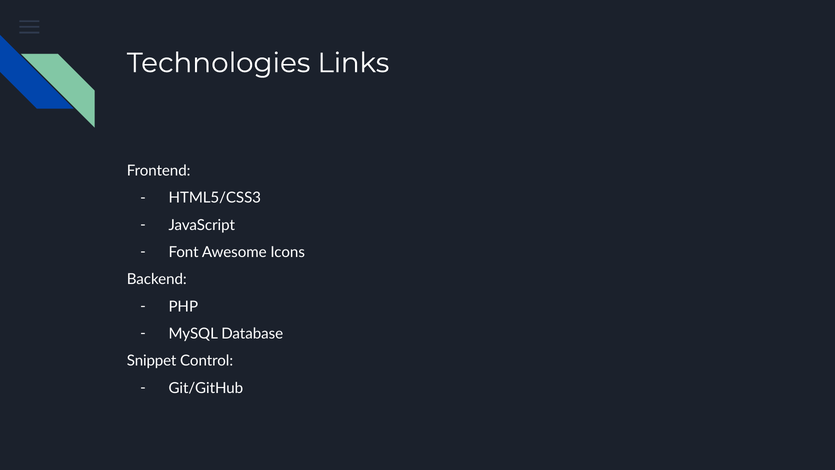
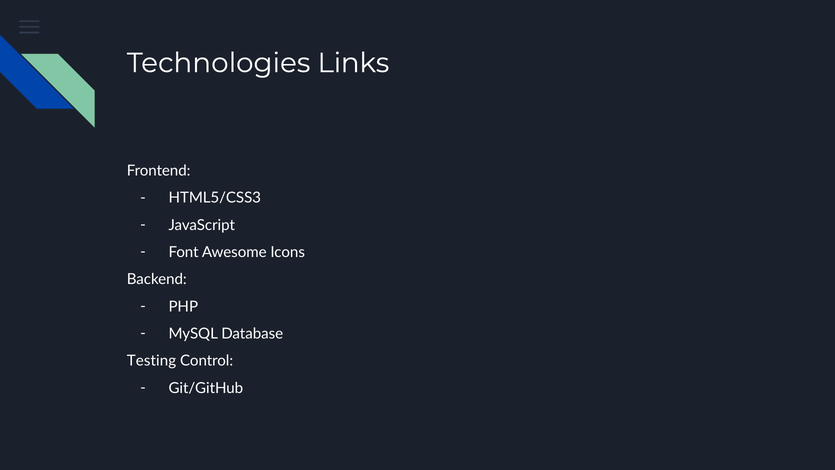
Snippet: Snippet -> Testing
